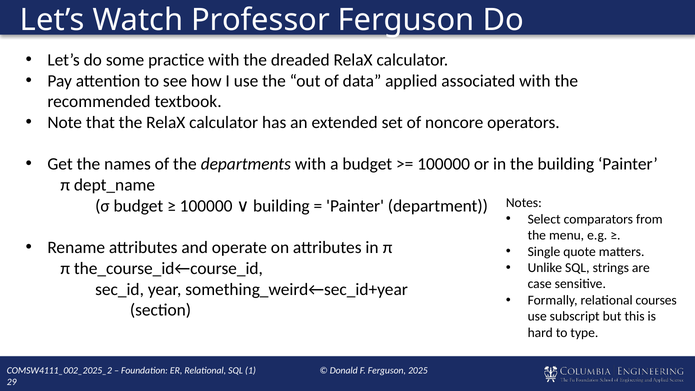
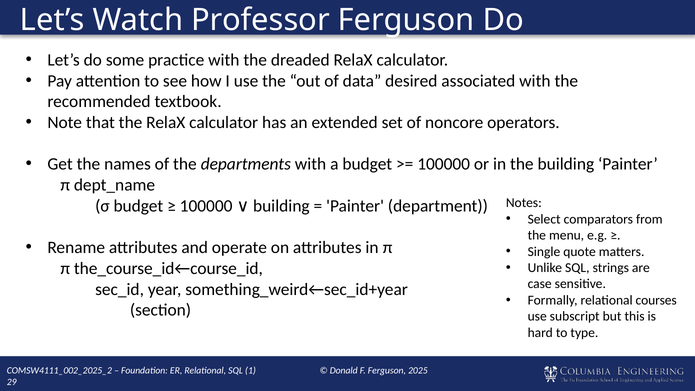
applied: applied -> desired
